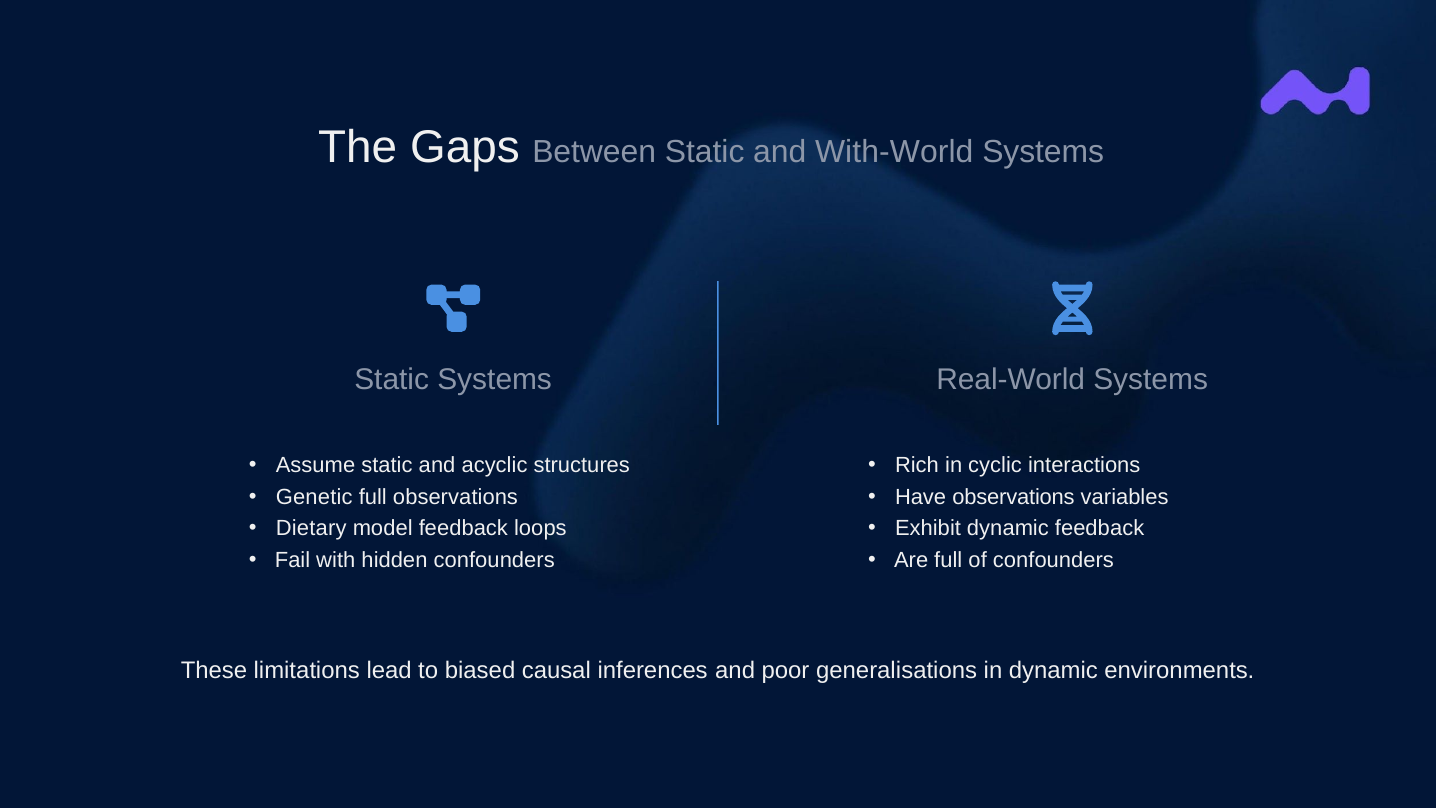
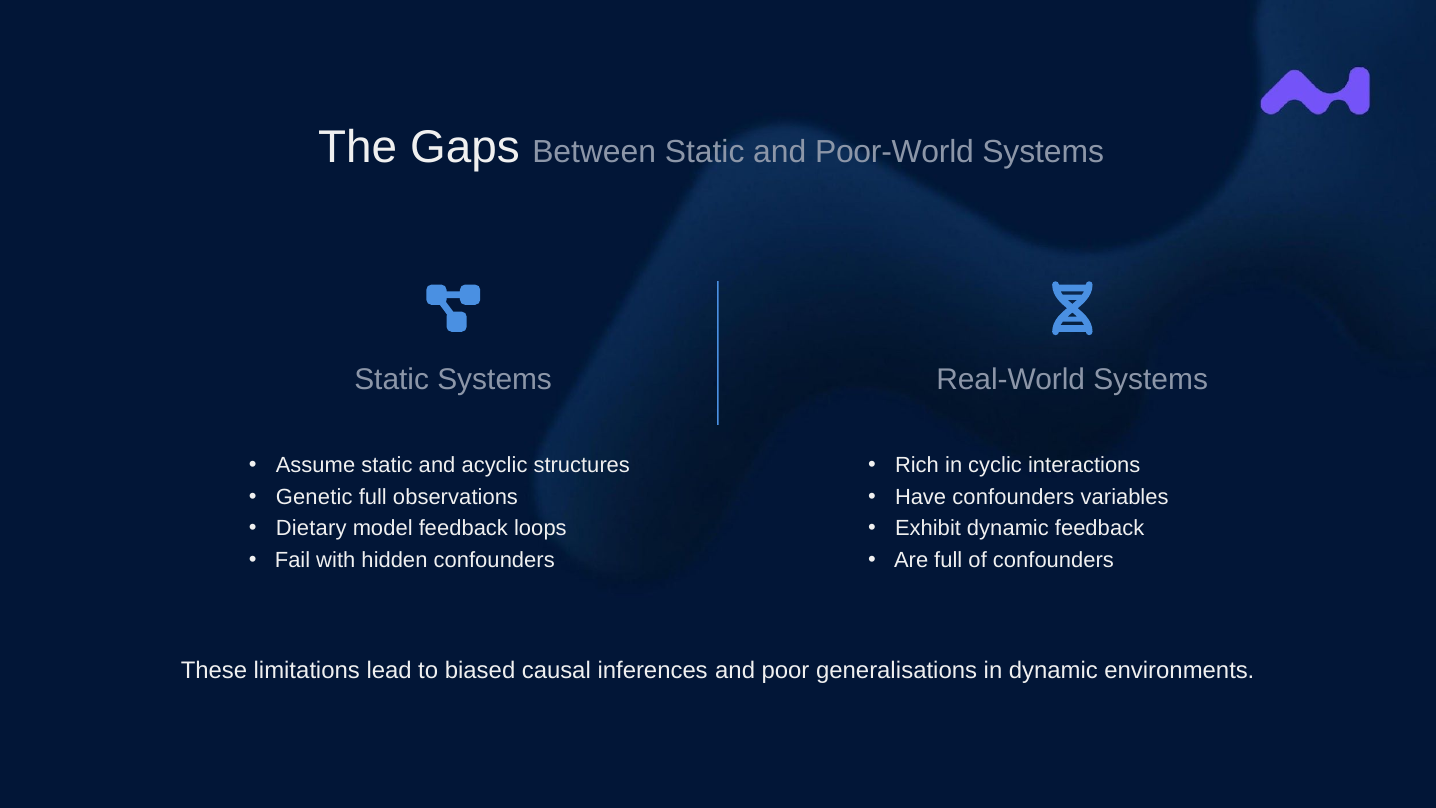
With-World: With-World -> Poor-World
Have observations: observations -> confounders
